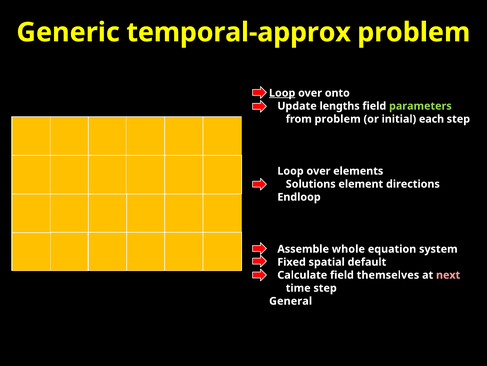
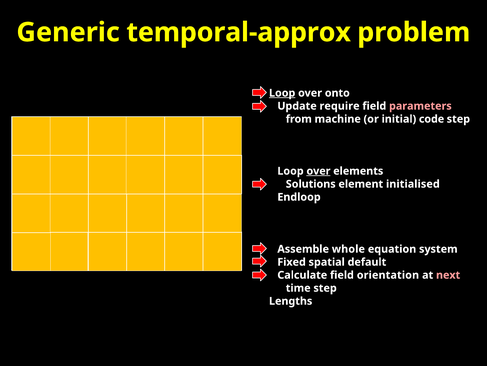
lengths: lengths -> require
parameters colour: light green -> pink
from problem: problem -> machine
each: each -> code
over at (318, 171) underline: none -> present
directions: directions -> initialised
themselves: themselves -> orientation
General: General -> Lengths
